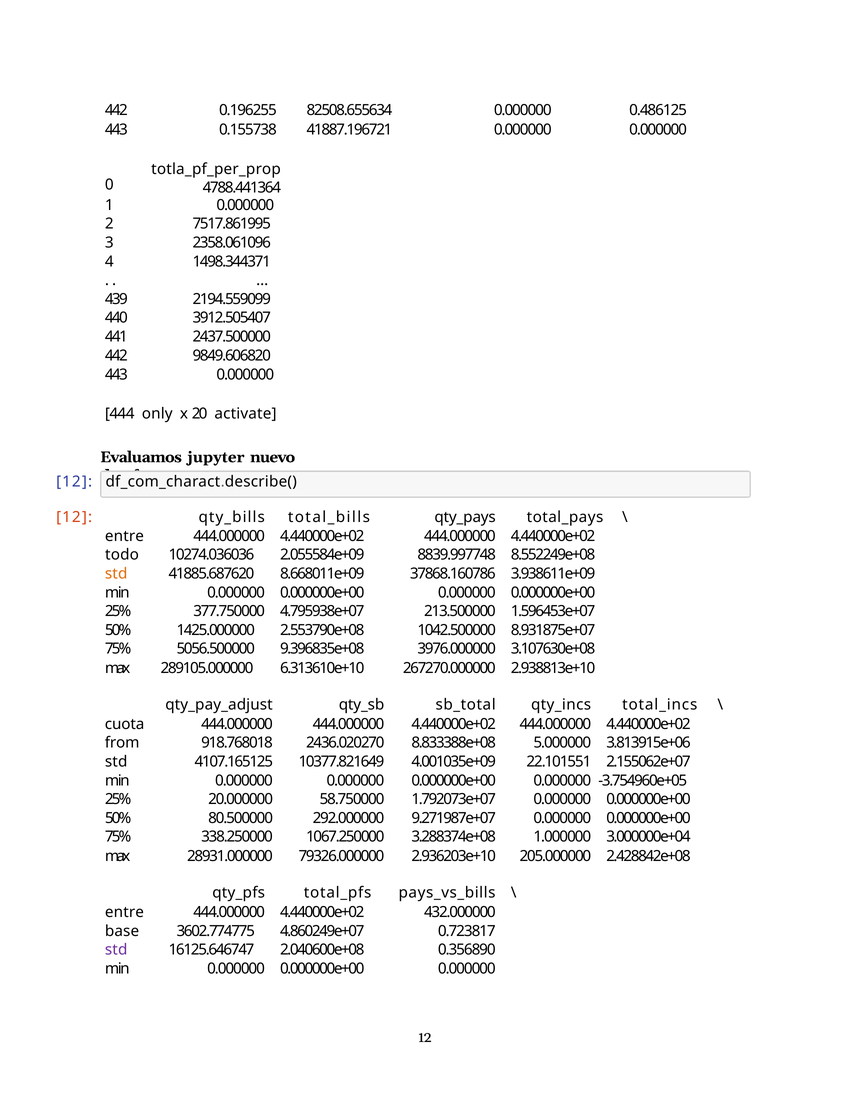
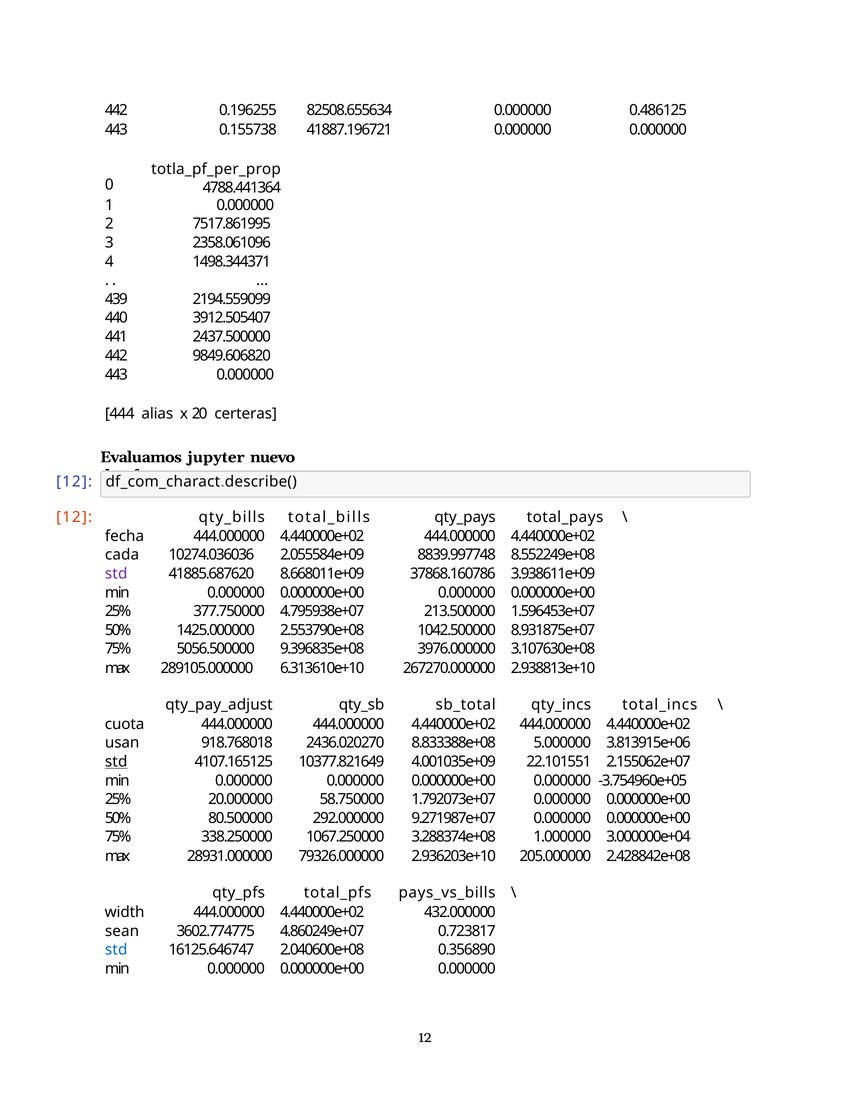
only: only -> alias
activate: activate -> certeras
entre at (124, 536): entre -> fecha
todo: todo -> cada
std at (116, 574) colour: orange -> purple
from: from -> usan
std at (116, 762) underline: none -> present
entre at (124, 912): entre -> width
base: base -> sean
std at (116, 950) colour: purple -> blue
